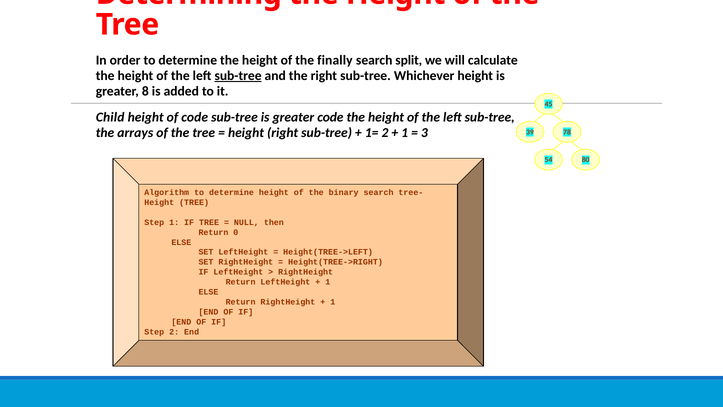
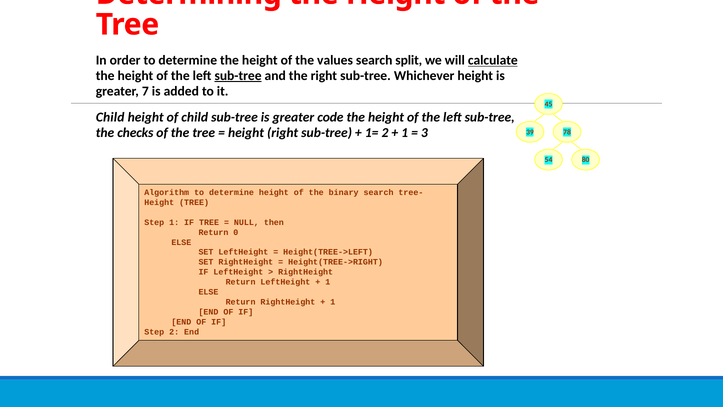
finally: finally -> values
calculate underline: none -> present
8: 8 -> 7
of code: code -> child
arrays: arrays -> checks
